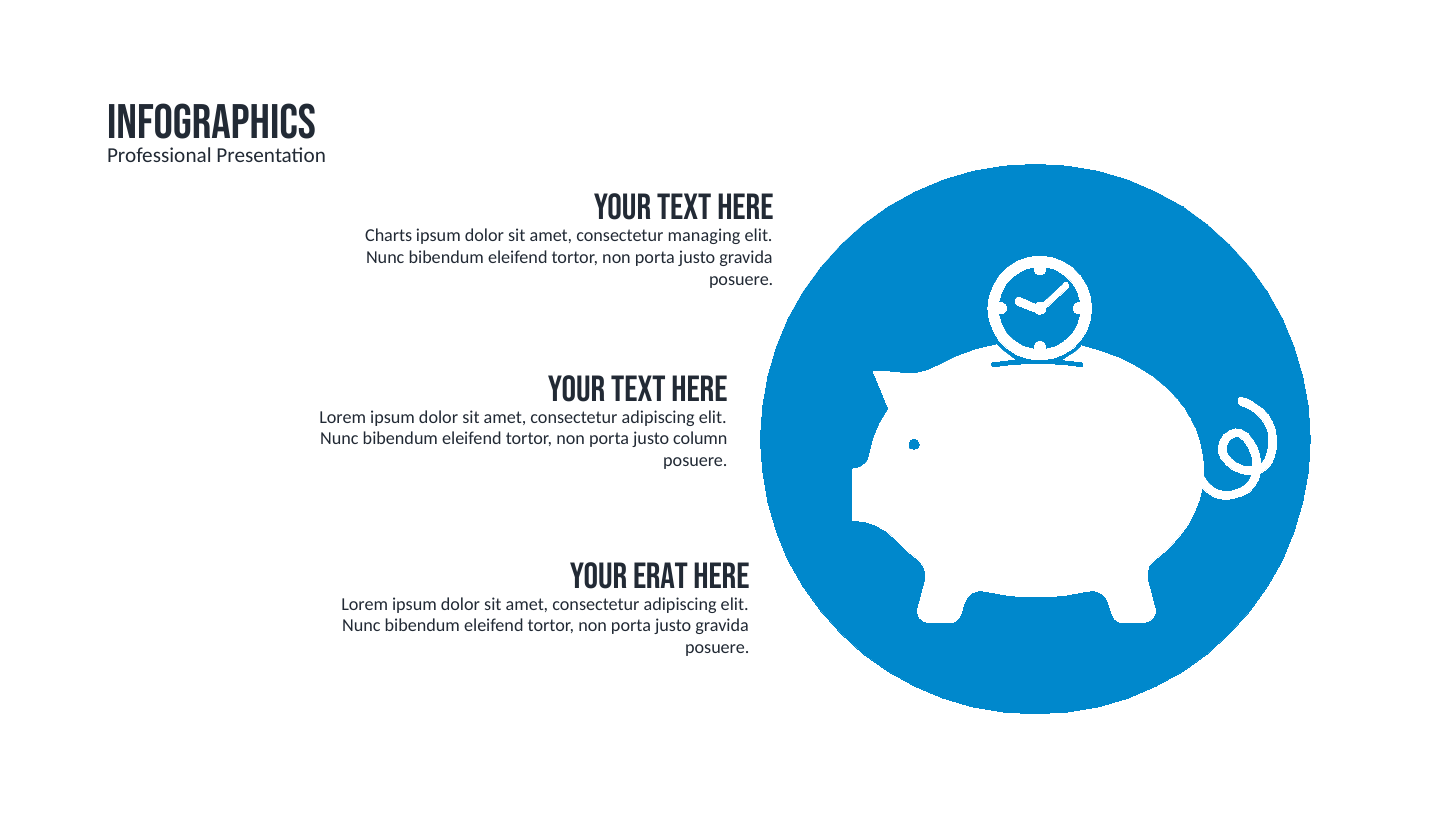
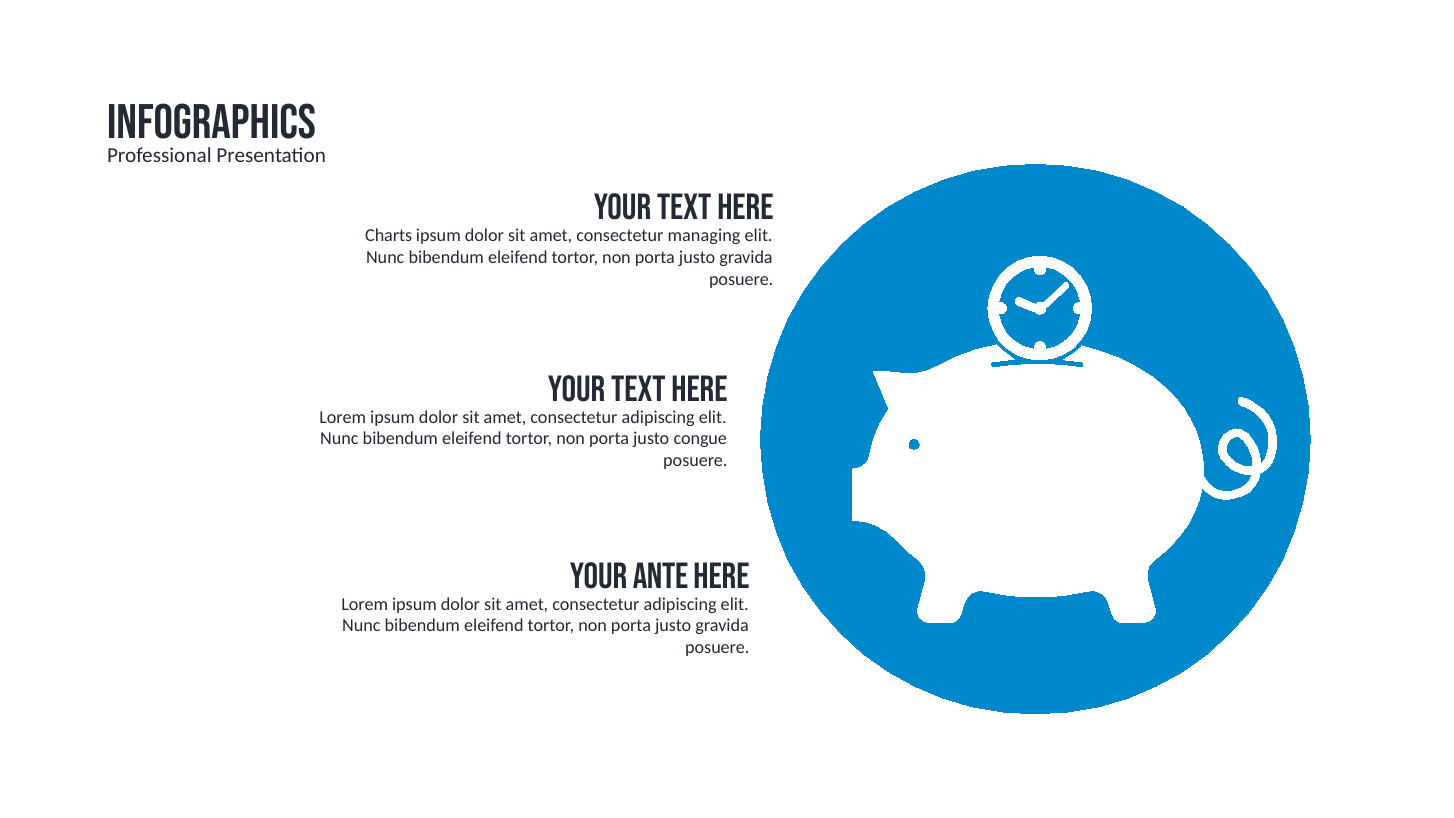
column: column -> congue
erat: erat -> ante
